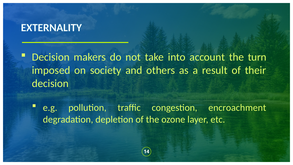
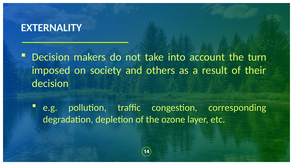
encroachment: encroachment -> corresponding
